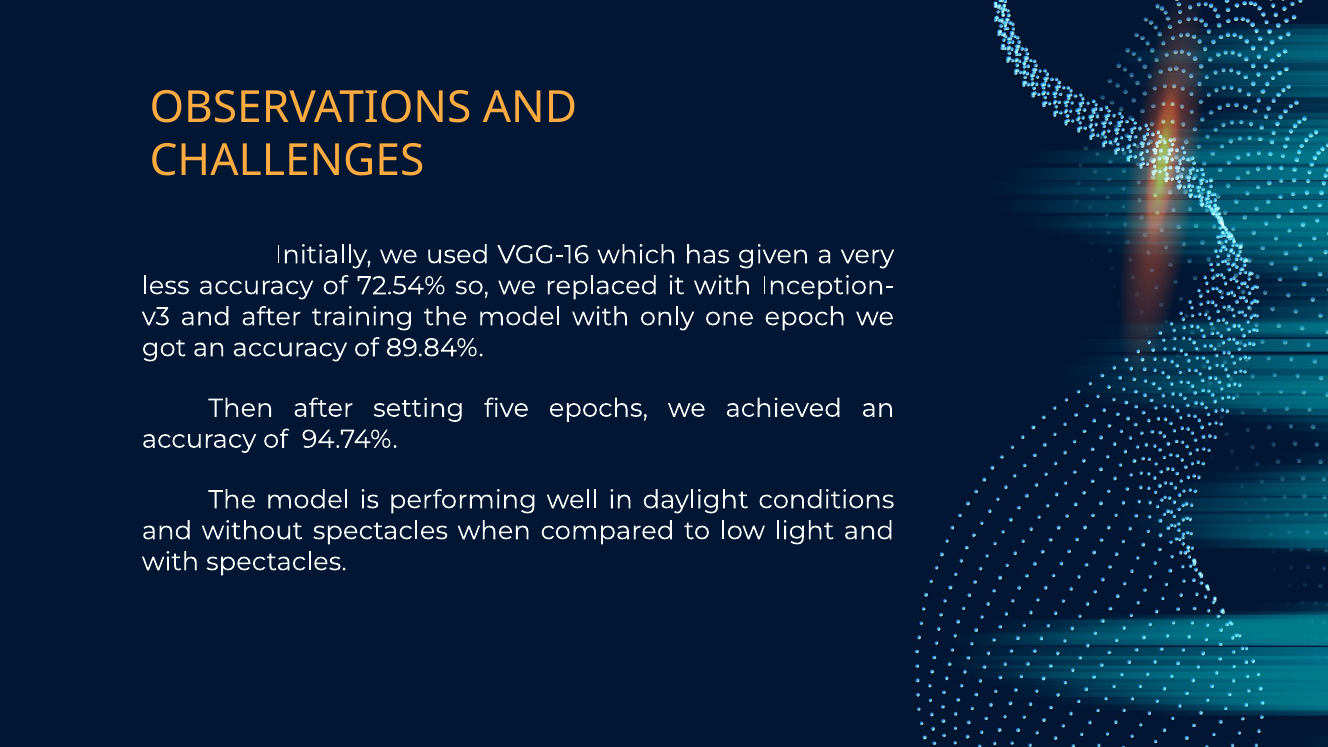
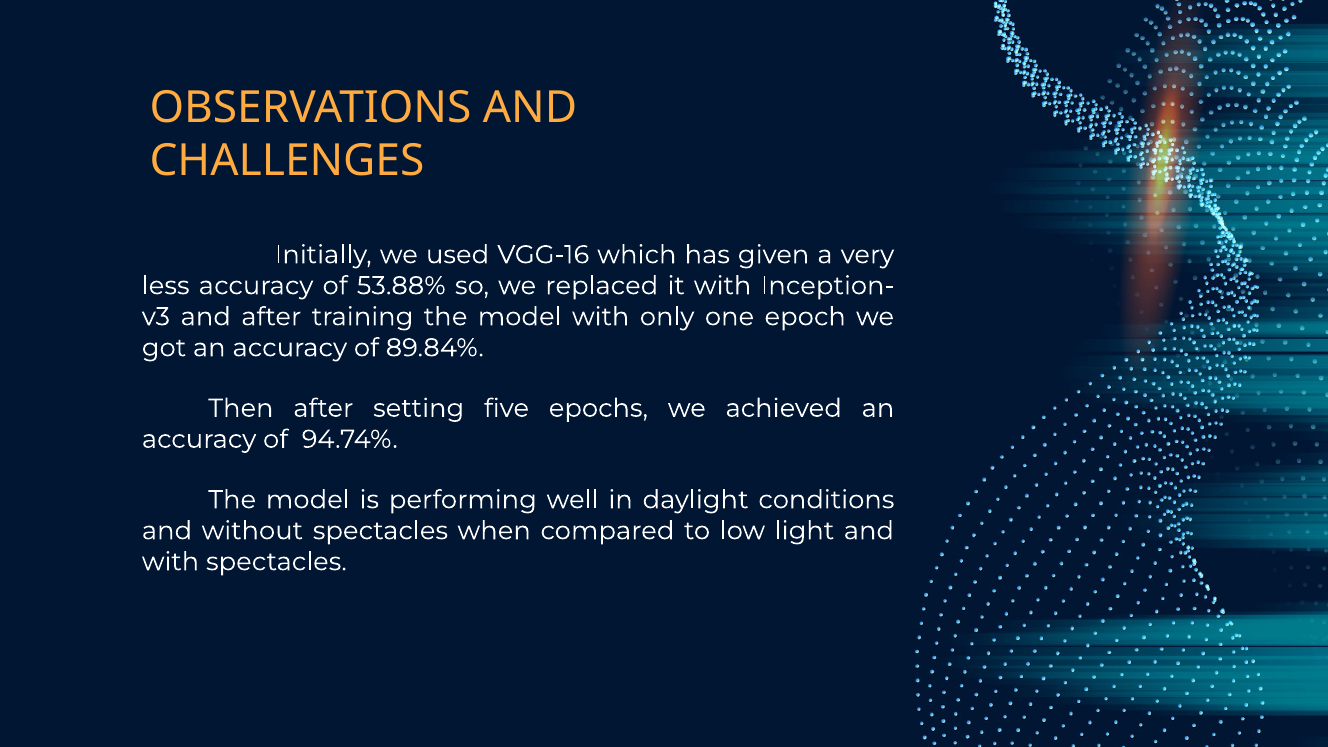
72.54%: 72.54% -> 53.88%
